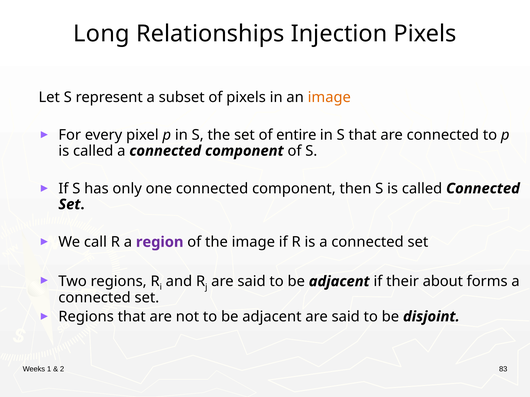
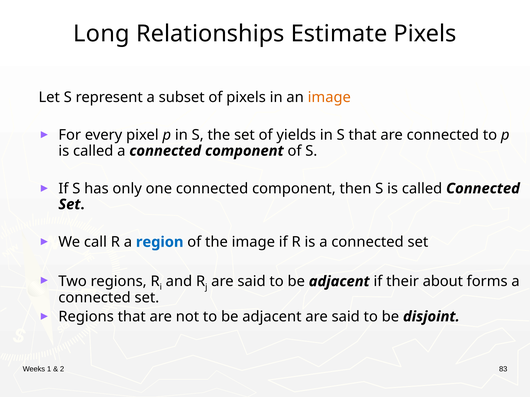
Injection: Injection -> Estimate
entire: entire -> yields
region colour: purple -> blue
